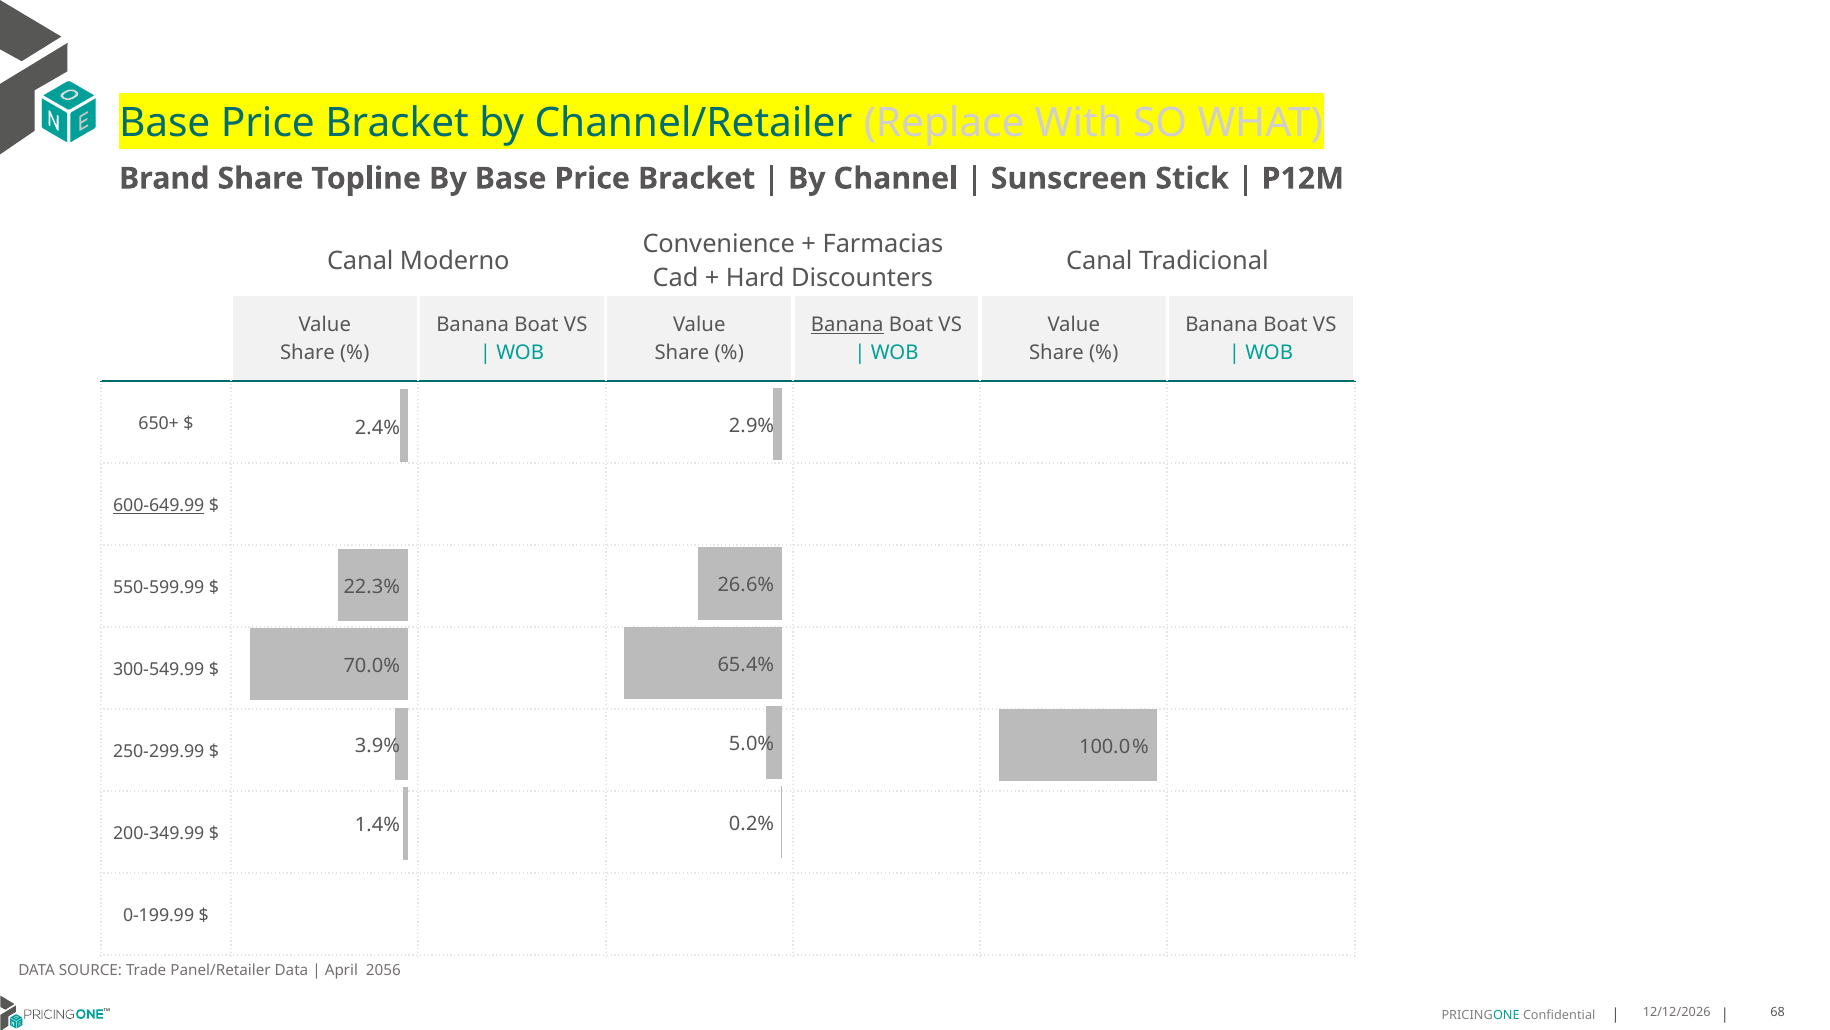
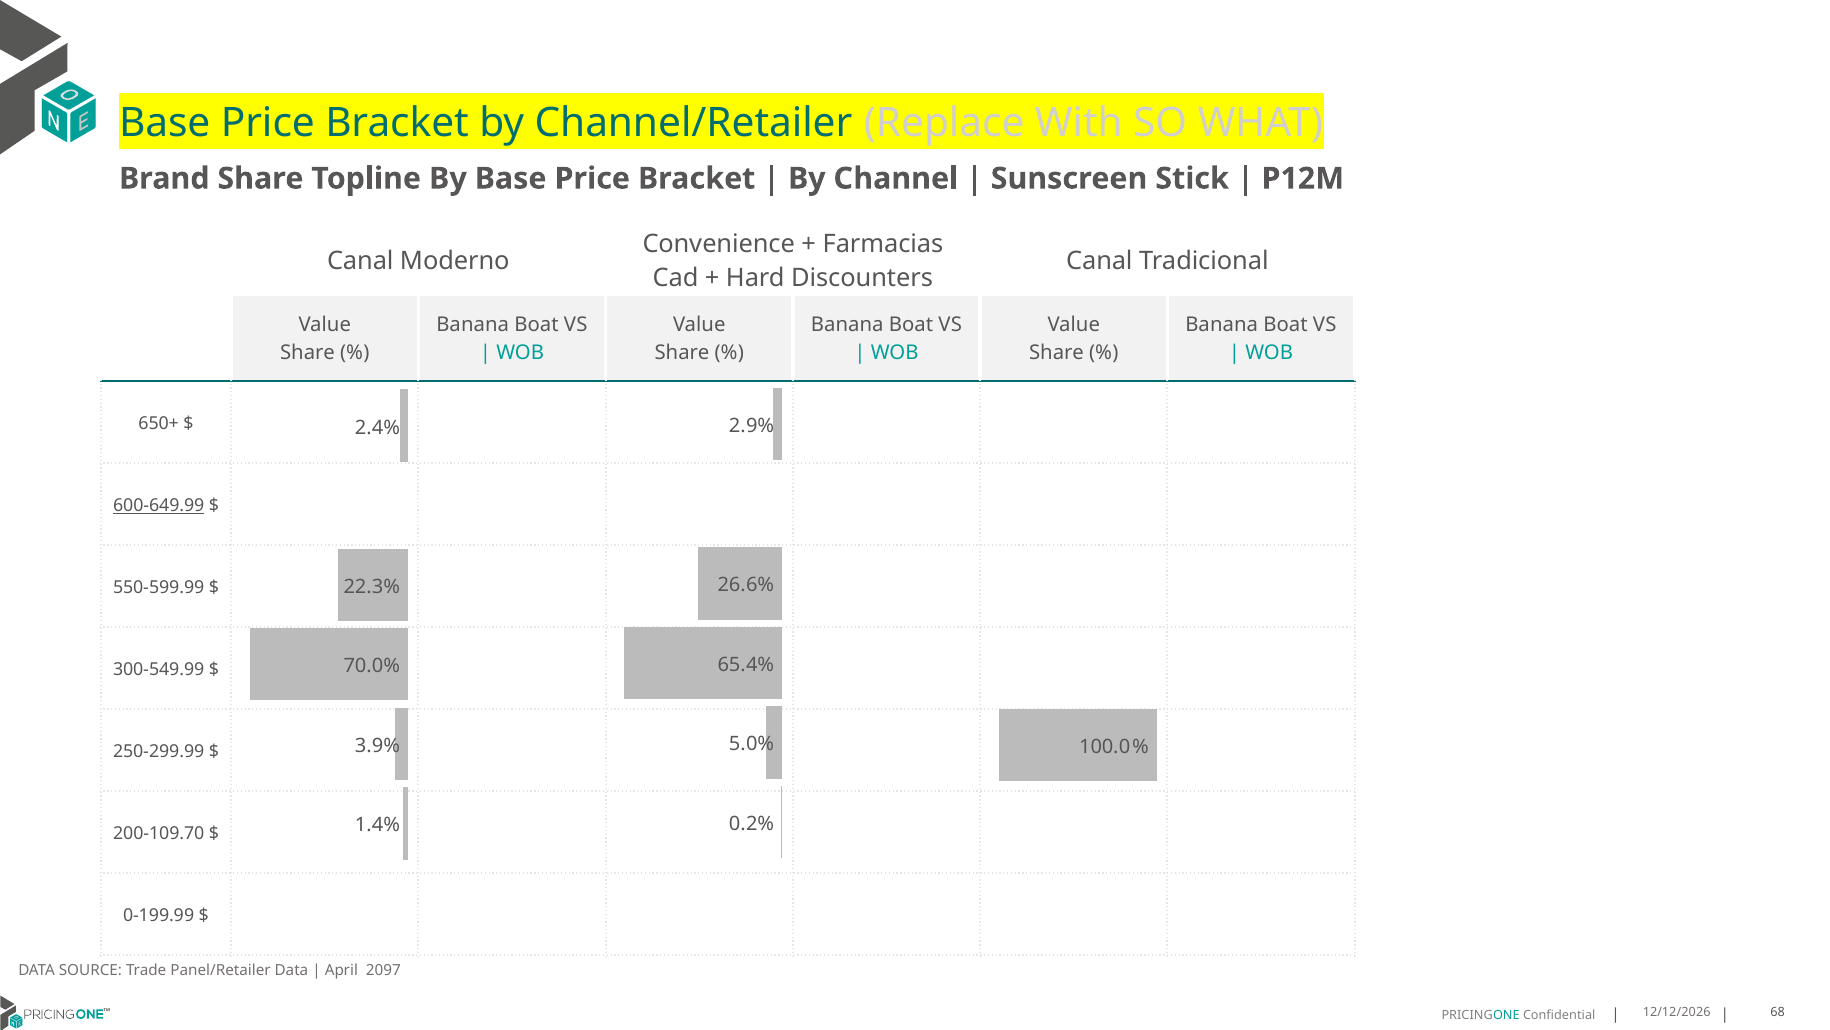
Banana at (847, 324) underline: present -> none
200-349.99: 200-349.99 -> 200-109.70
2056: 2056 -> 2097
